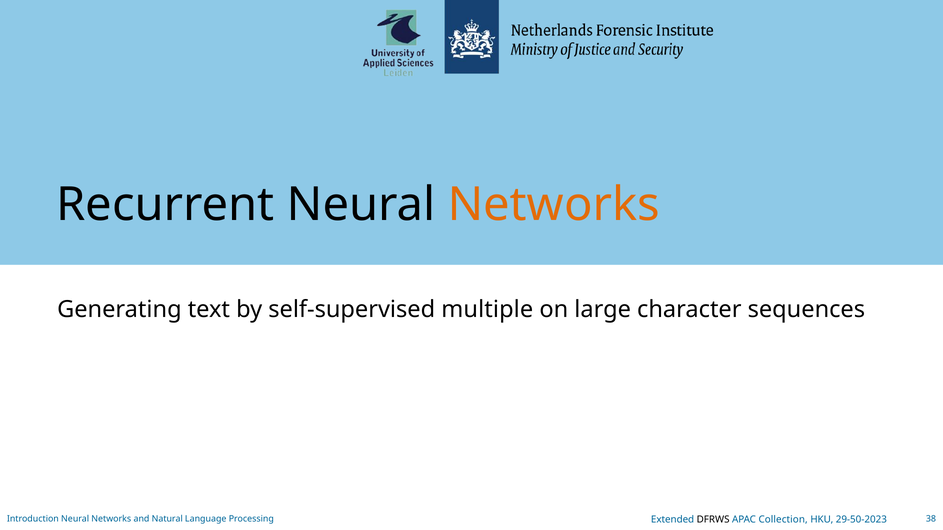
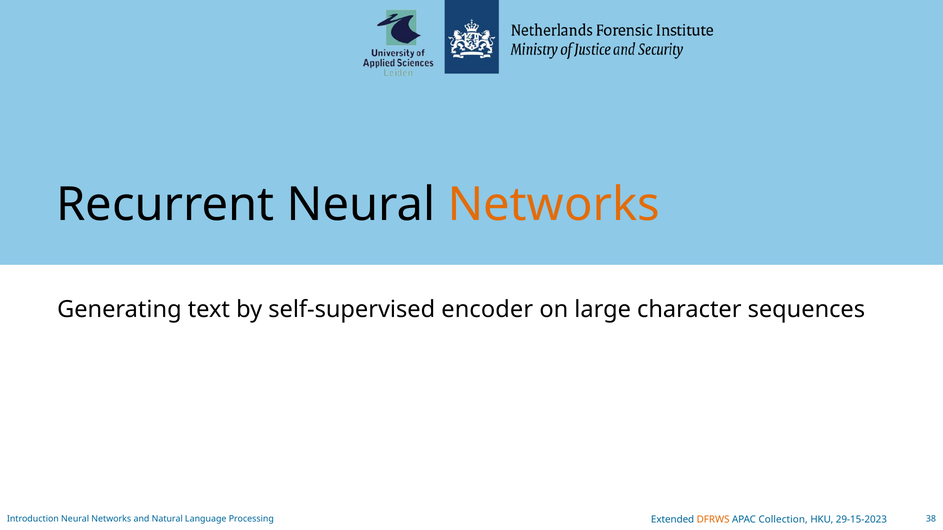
multiple: multiple -> encoder
DFRWS colour: black -> orange
29-50-2023: 29-50-2023 -> 29-15-2023
